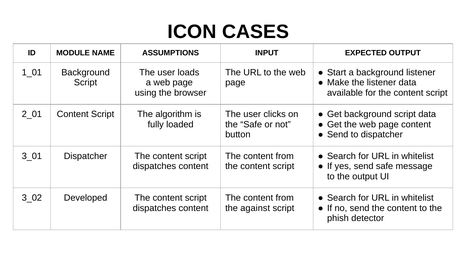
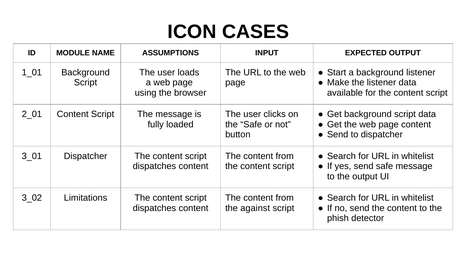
The algorithm: algorithm -> message
Developed: Developed -> Limitations
